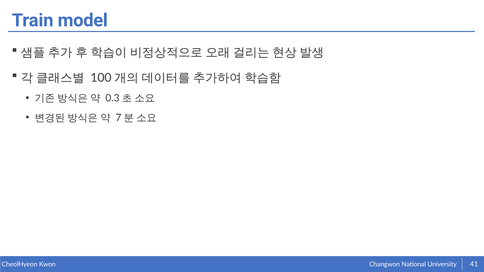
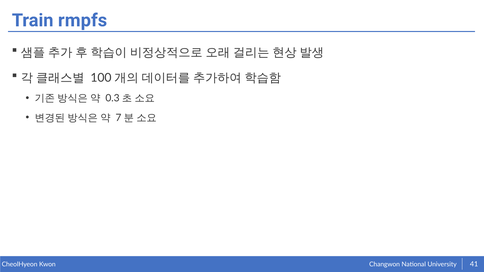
model: model -> rmpfs
